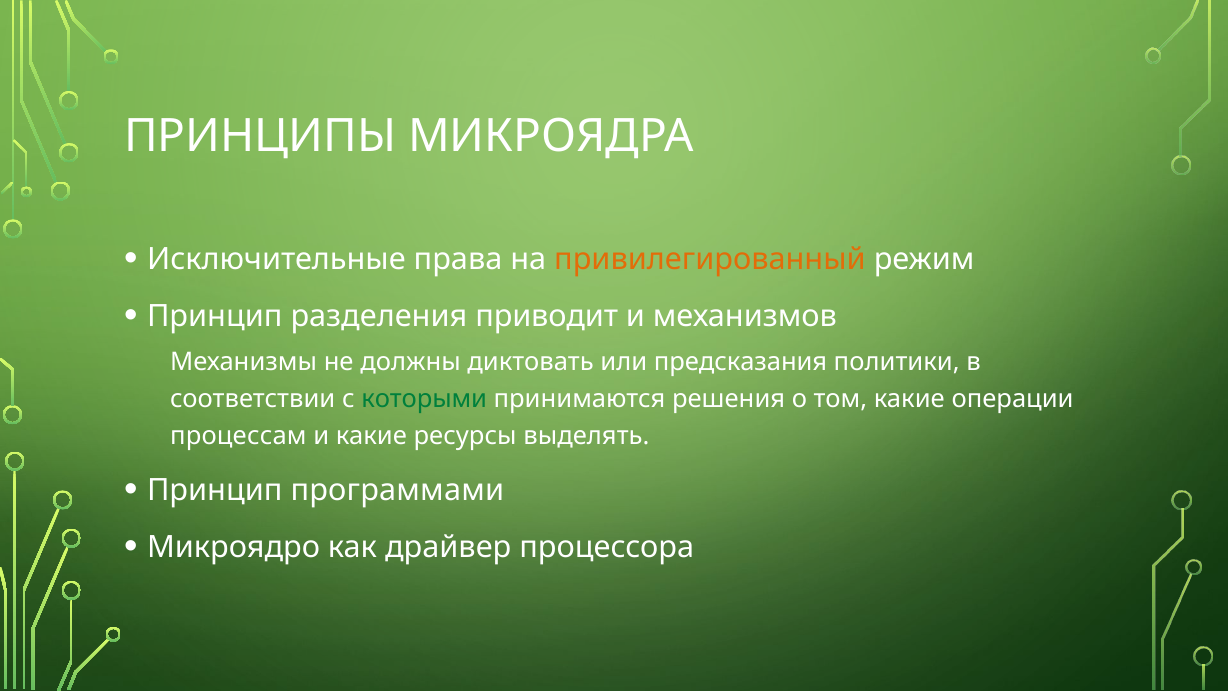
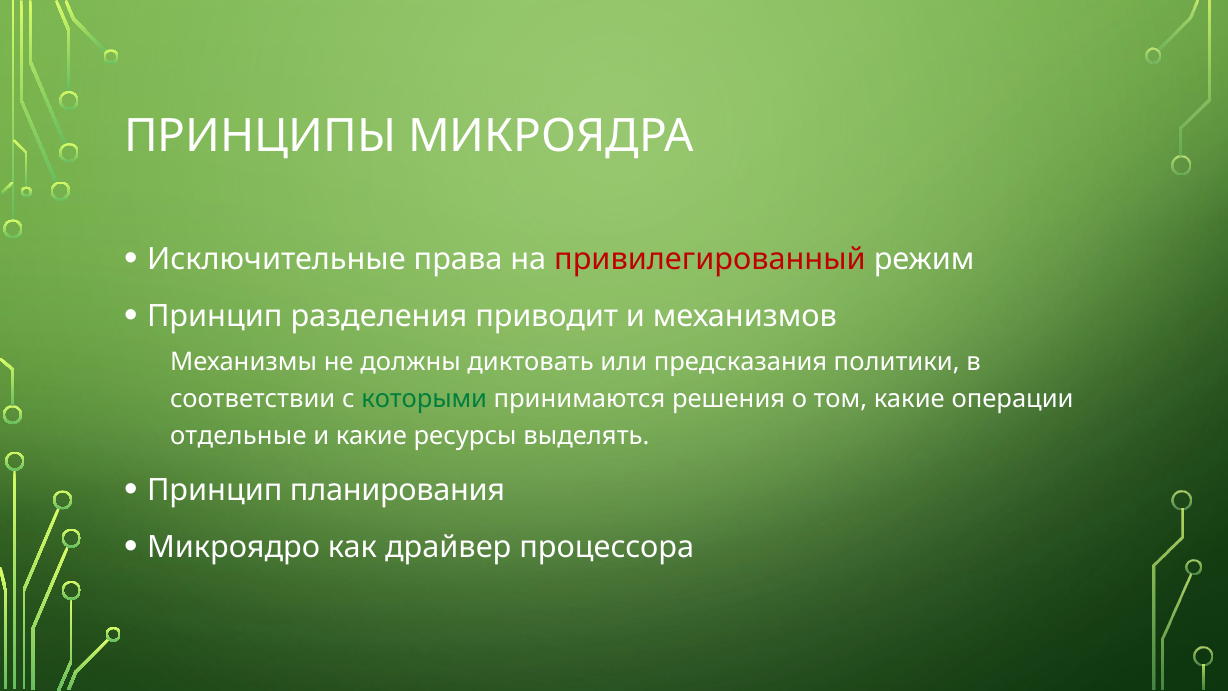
привилегированный colour: orange -> red
процессам: процессам -> отдельные
программами: программами -> планирования
